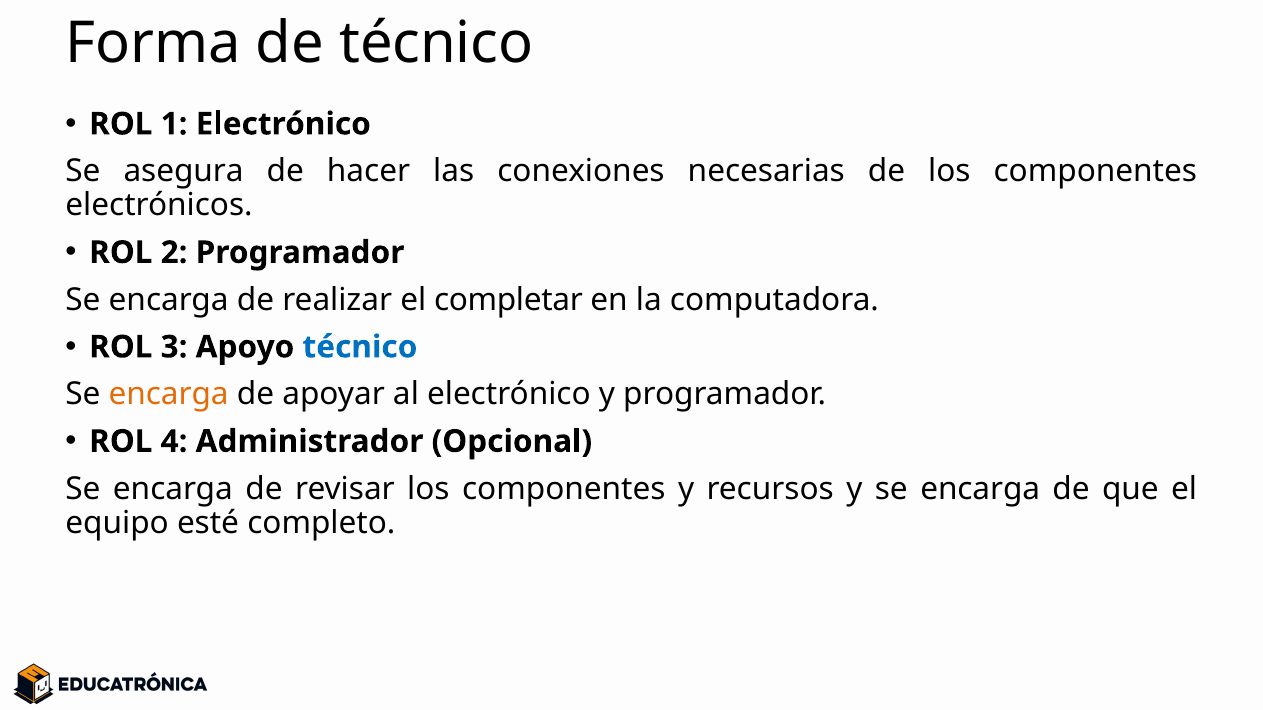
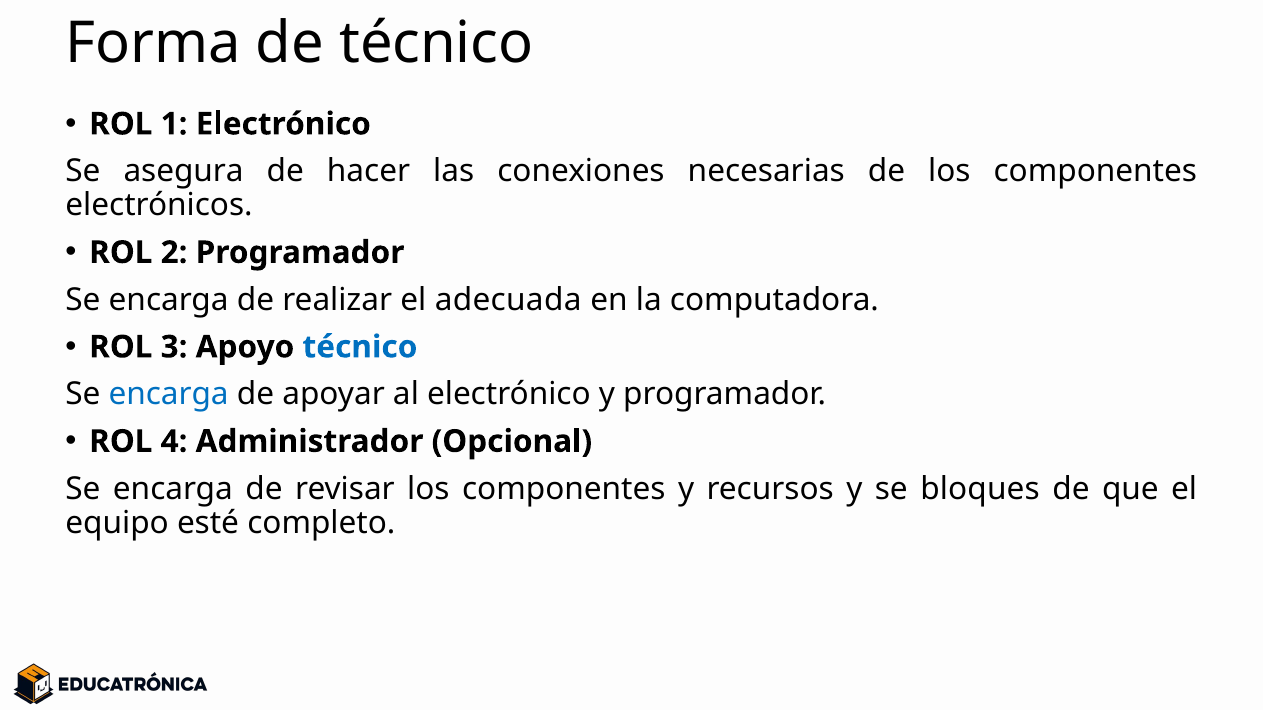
completar: completar -> adecuada
encarga at (169, 394) colour: orange -> blue
y se encarga: encarga -> bloques
